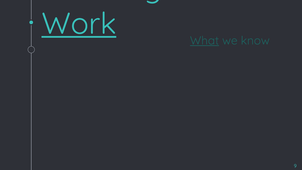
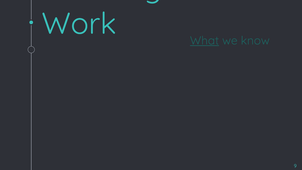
Work underline: present -> none
